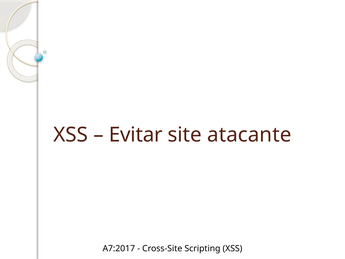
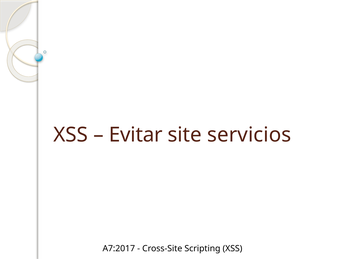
atacante: atacante -> servicios
